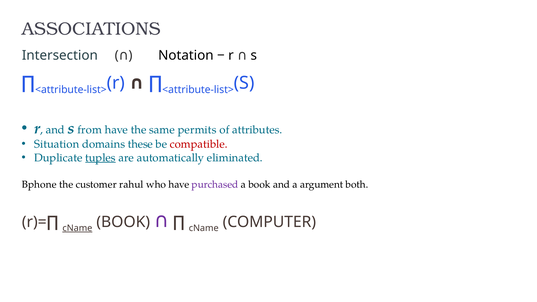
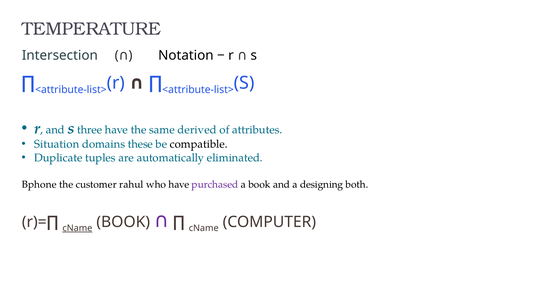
ASSOCIATIONS: ASSOCIATIONS -> TEMPERATURE
from: from -> three
permits: permits -> derived
compatible colour: red -> black
tuples underline: present -> none
argument: argument -> designing
